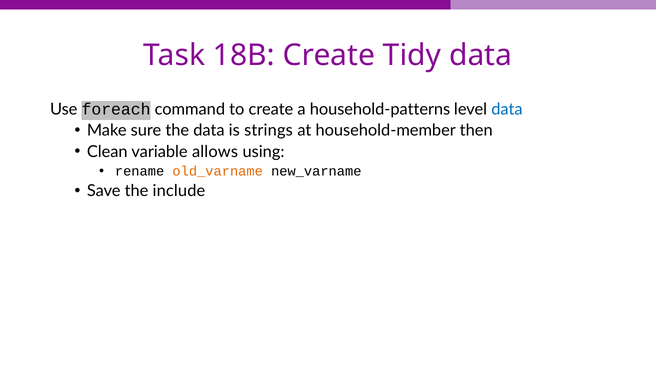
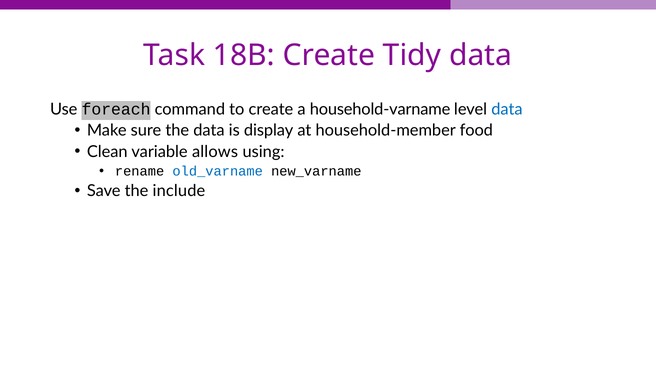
household-patterns: household-patterns -> household-varname
strings: strings -> display
then: then -> food
old_varname colour: orange -> blue
